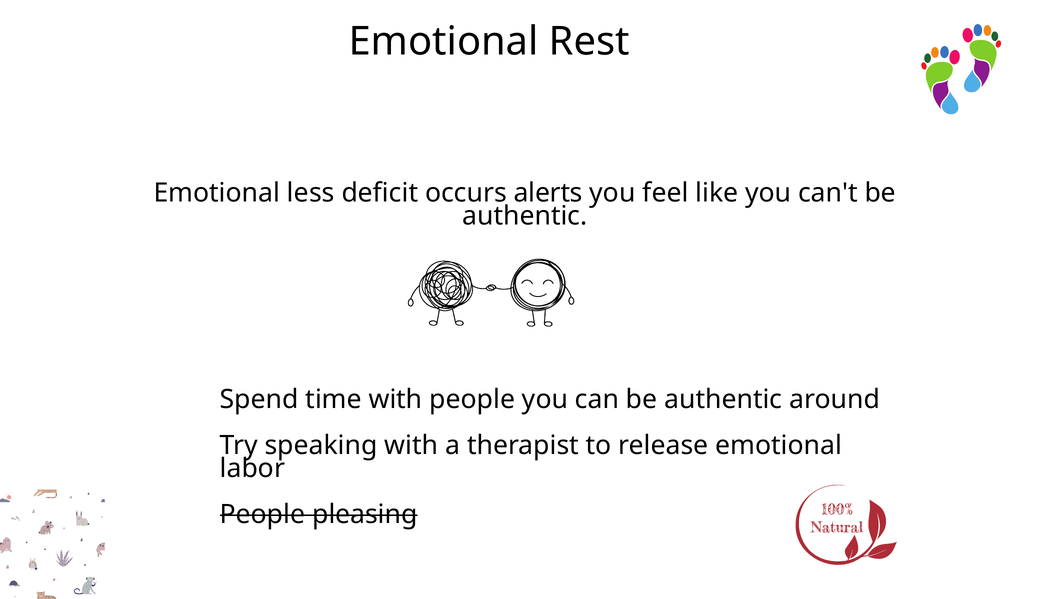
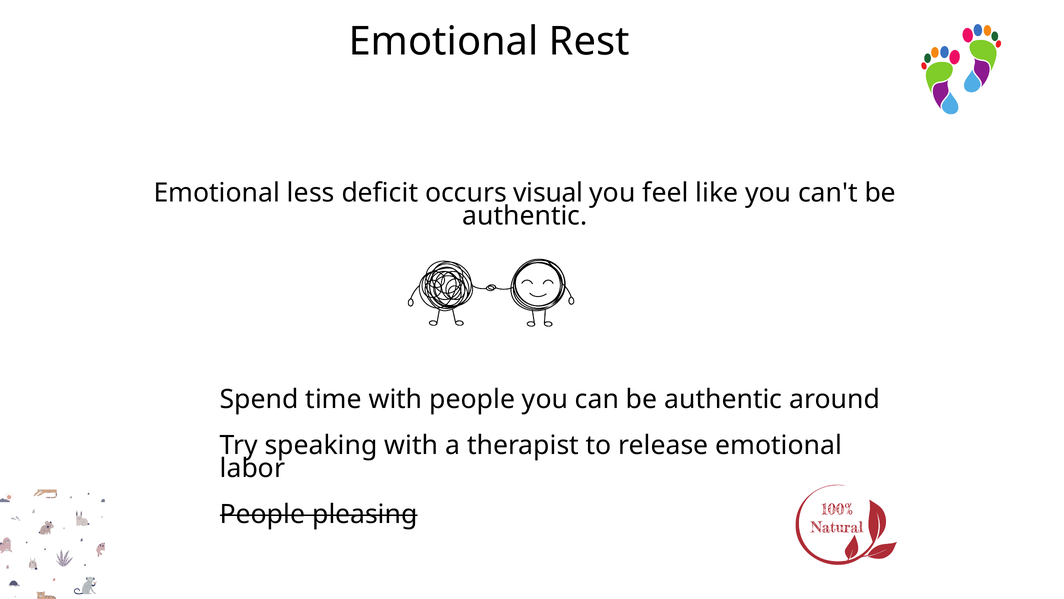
alerts: alerts -> visual
